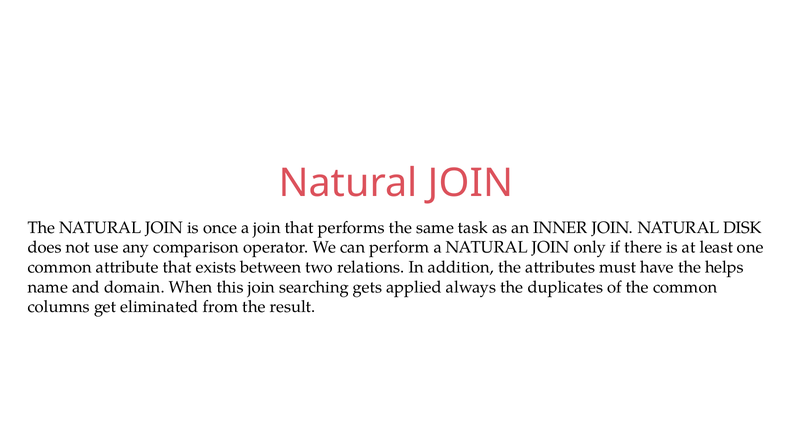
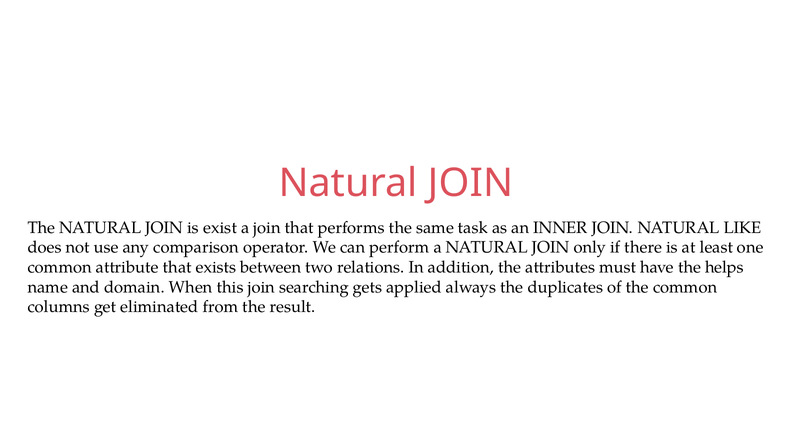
once: once -> exist
DISK: DISK -> LIKE
